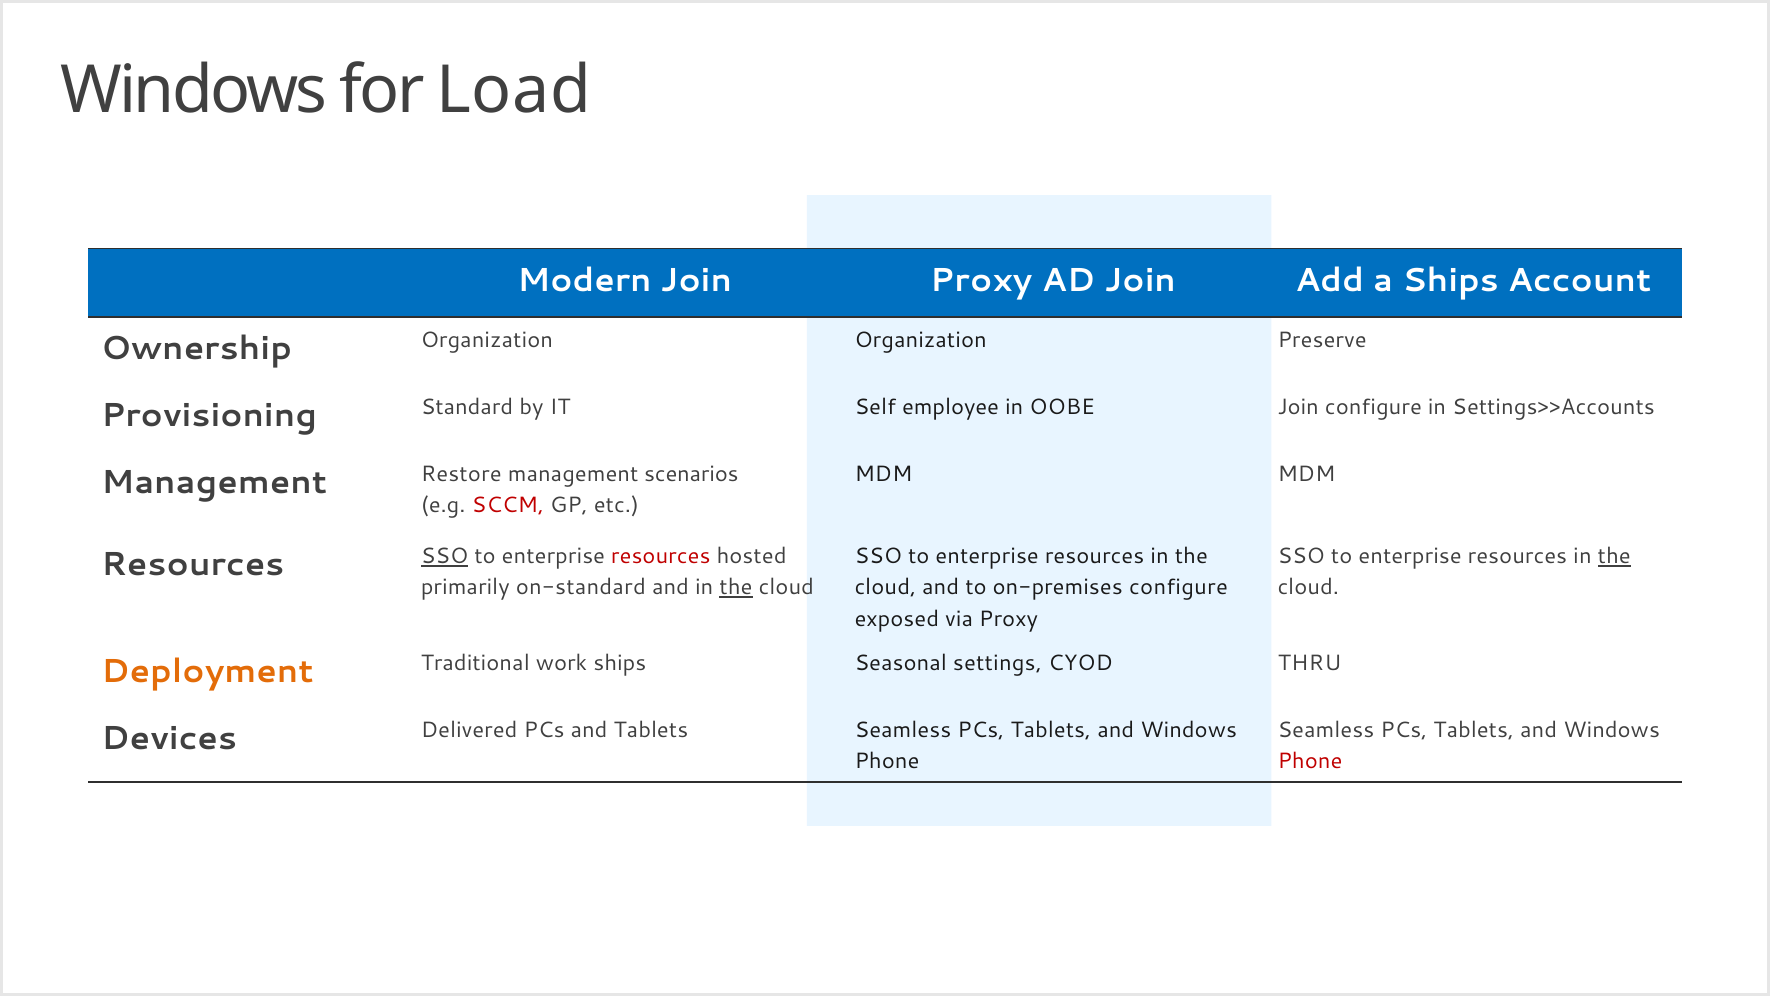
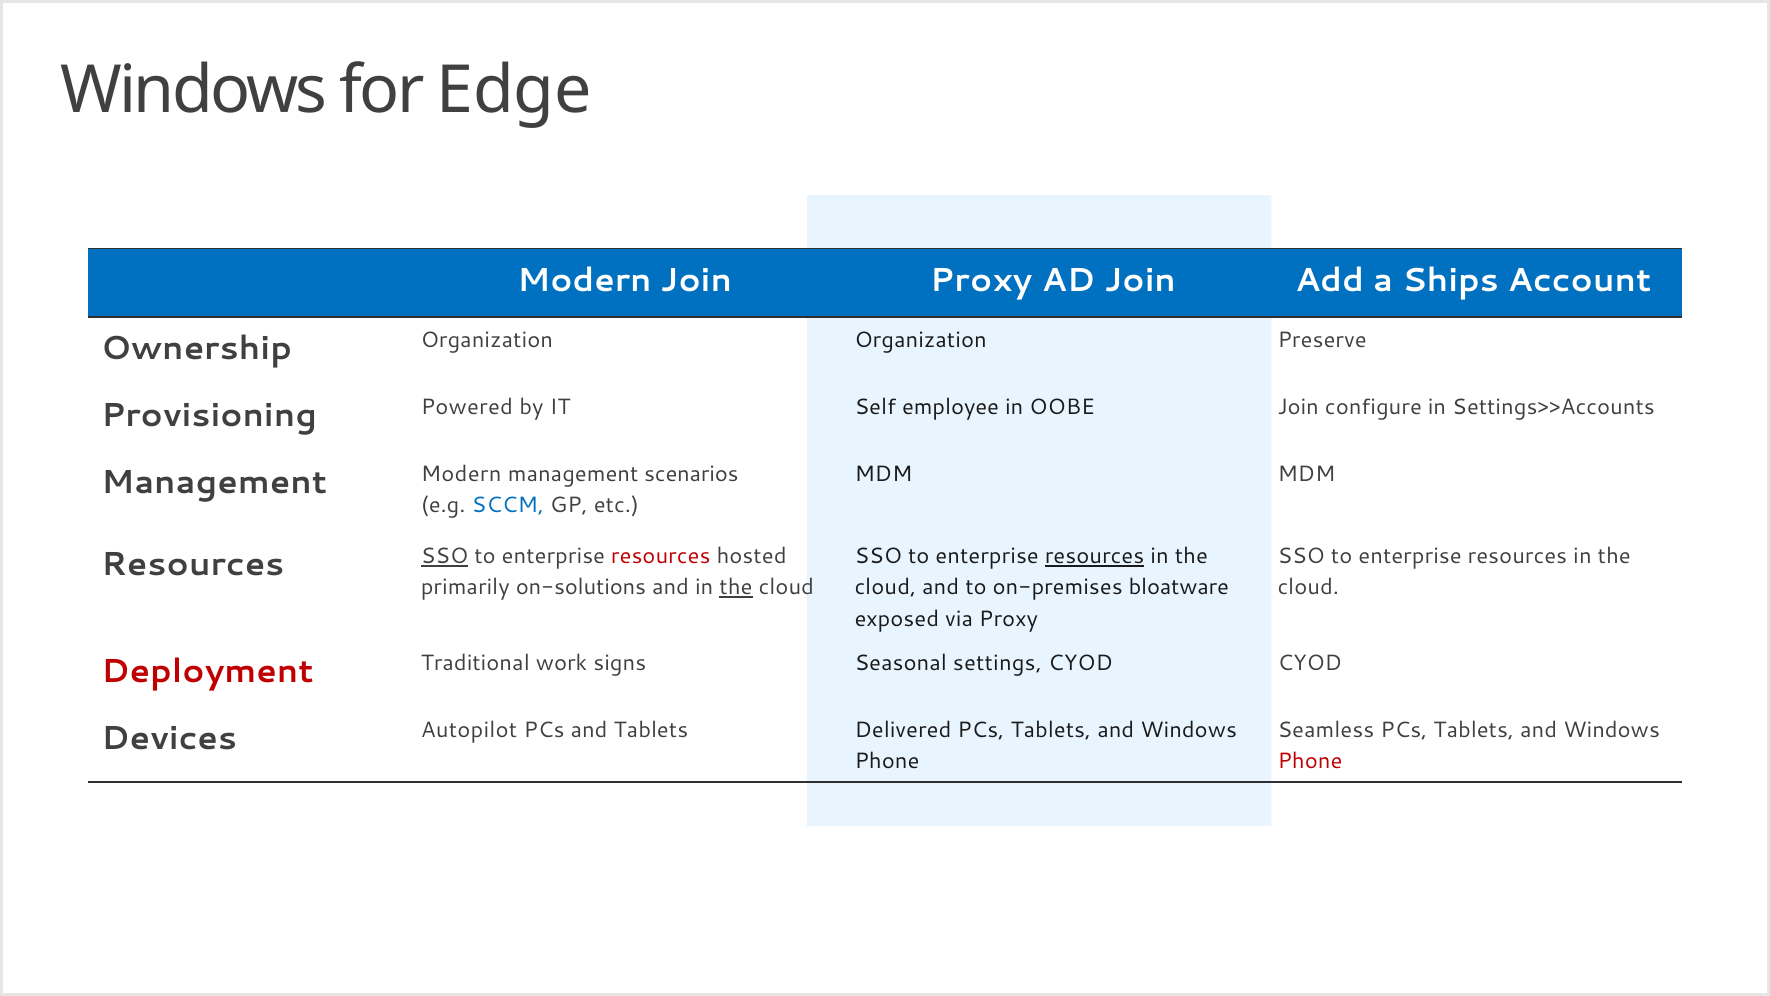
Load: Load -> Edge
Standard: Standard -> Powered
Management Restore: Restore -> Modern
SCCM colour: red -> blue
resources at (1095, 556) underline: none -> present
the at (1614, 556) underline: present -> none
on-standard: on-standard -> on-solutions
on-premises configure: configure -> bloatware
Deployment colour: orange -> red
work ships: ships -> signs
CYOD THRU: THRU -> CYOD
Delivered: Delivered -> Autopilot
Tablets Seamless: Seamless -> Delivered
